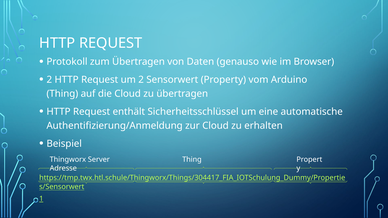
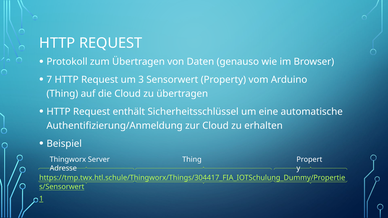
2 at (49, 80): 2 -> 7
um 2: 2 -> 3
